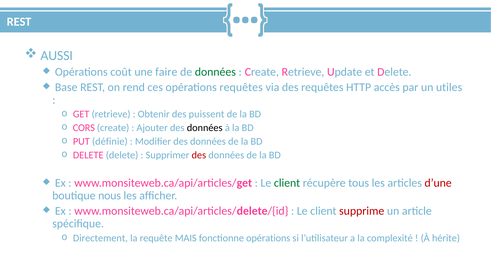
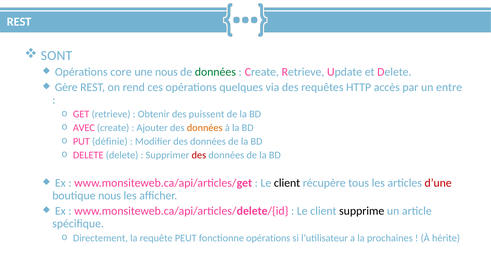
AUSSI: AUSSI -> SONT
coût: coût -> core
une faire: faire -> nous
Base: Base -> Gère
opérations requêtes: requêtes -> quelques
utiles: utiles -> entre
CORS: CORS -> AVEC
données at (205, 128) colour: black -> orange
client at (287, 183) colour: green -> black
supprime colour: red -> black
MAIS: MAIS -> PEUT
complexité: complexité -> prochaines
